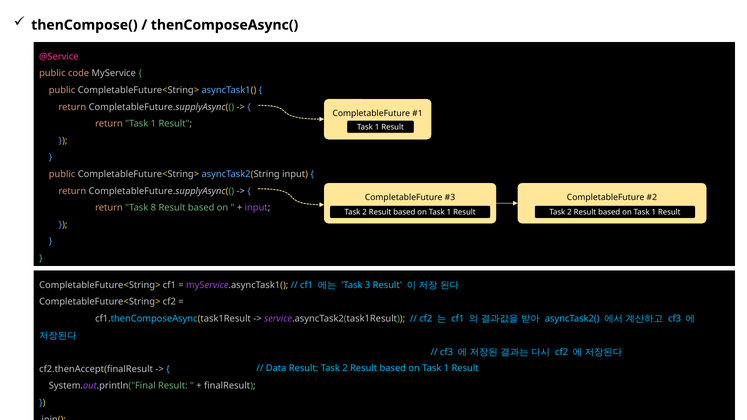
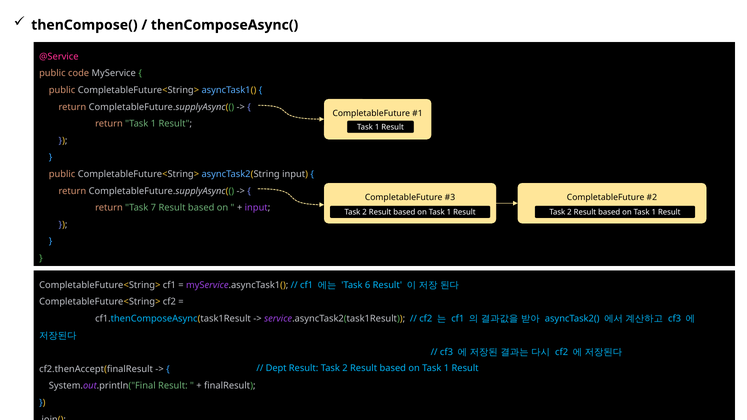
8: 8 -> 7
3: 3 -> 6
Data: Data -> Dept
